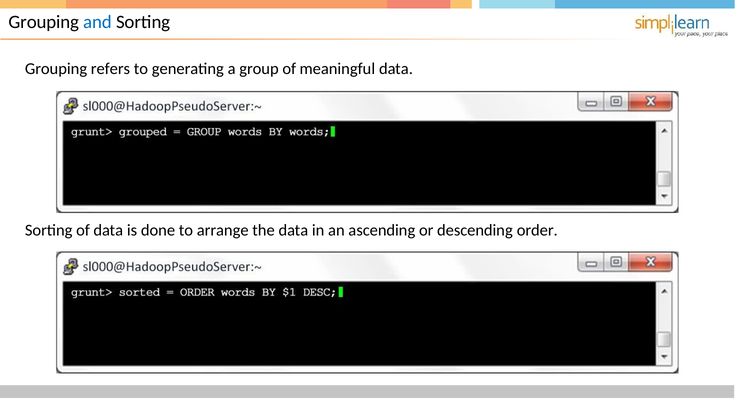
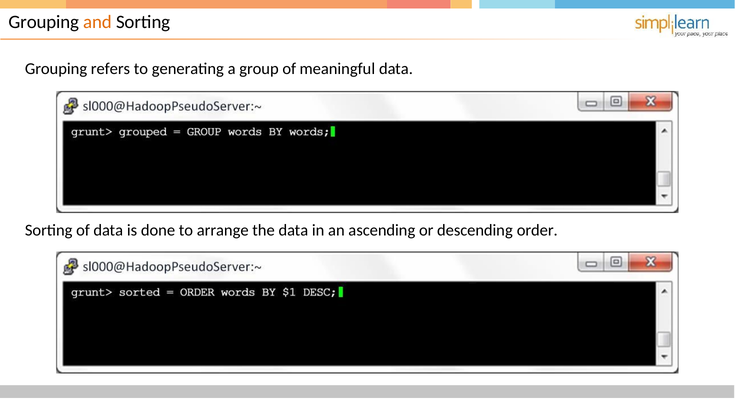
and colour: blue -> orange
